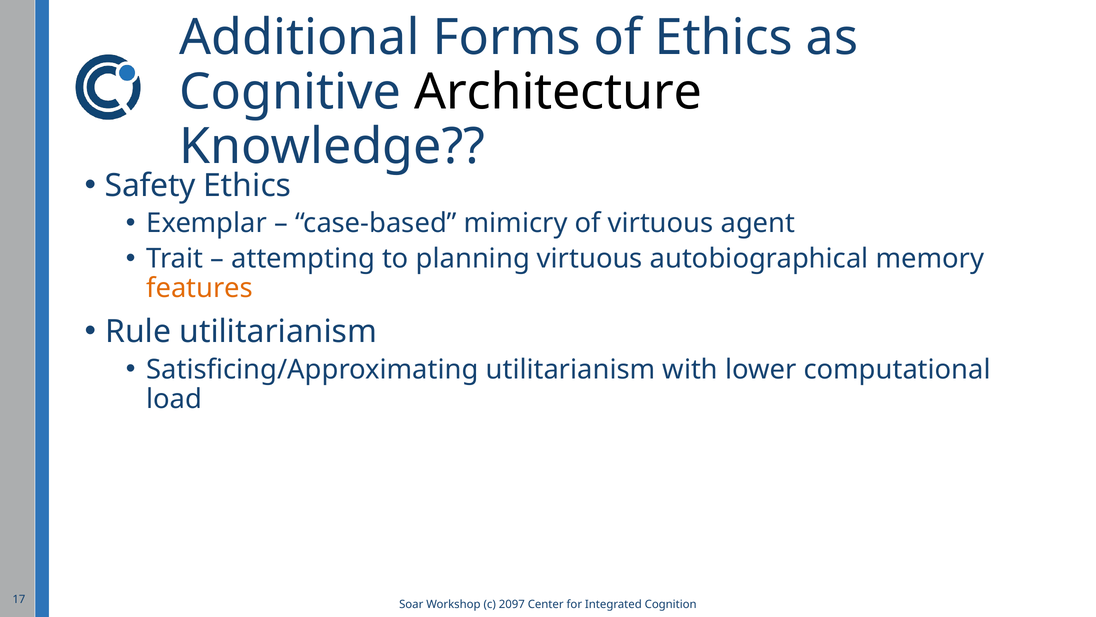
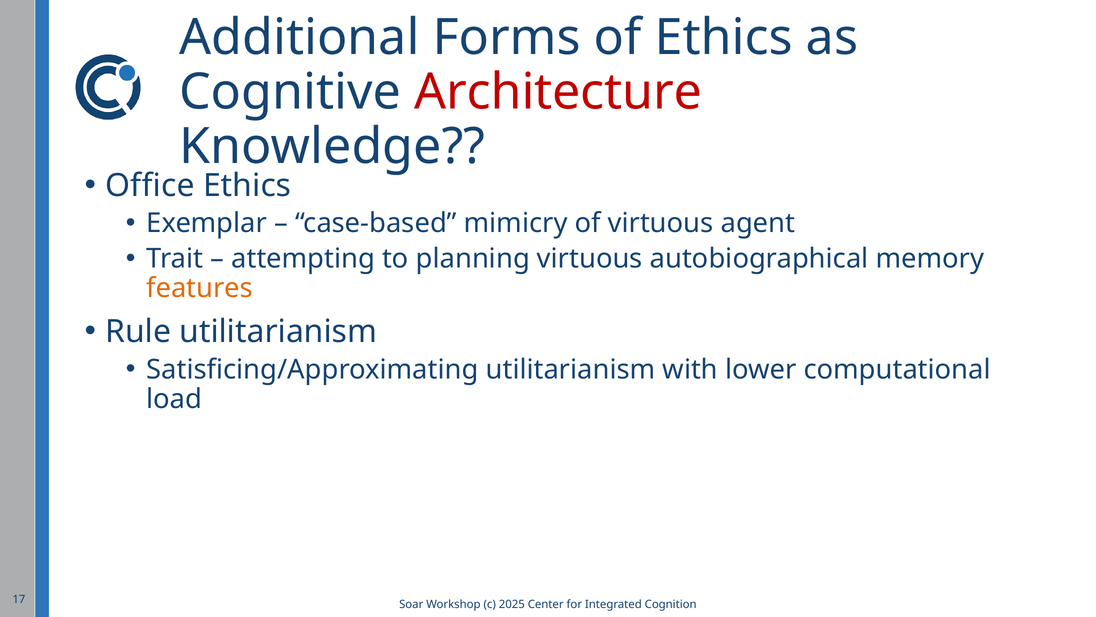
Architecture colour: black -> red
Safety: Safety -> Office
2097: 2097 -> 2025
